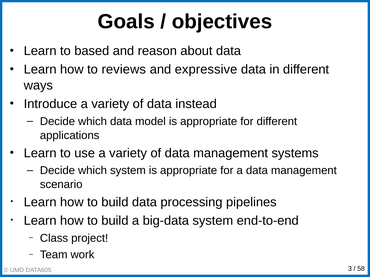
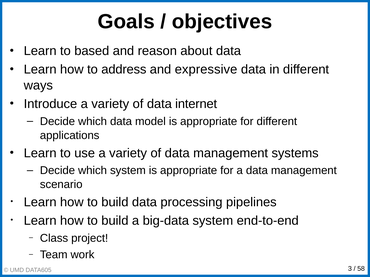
reviews: reviews -> address
instead: instead -> internet
